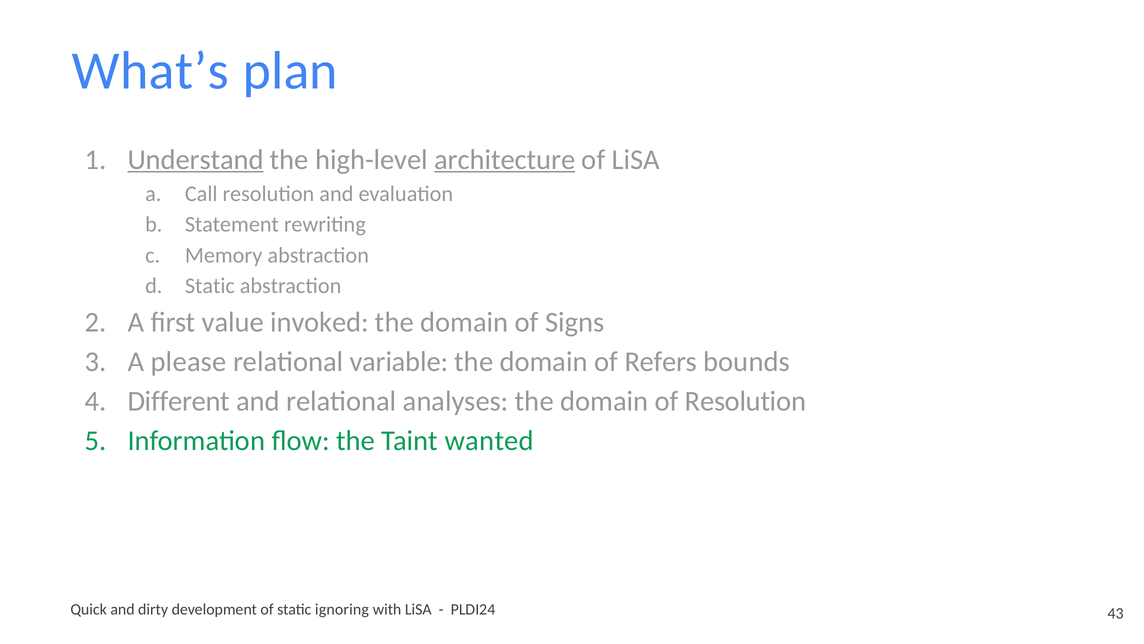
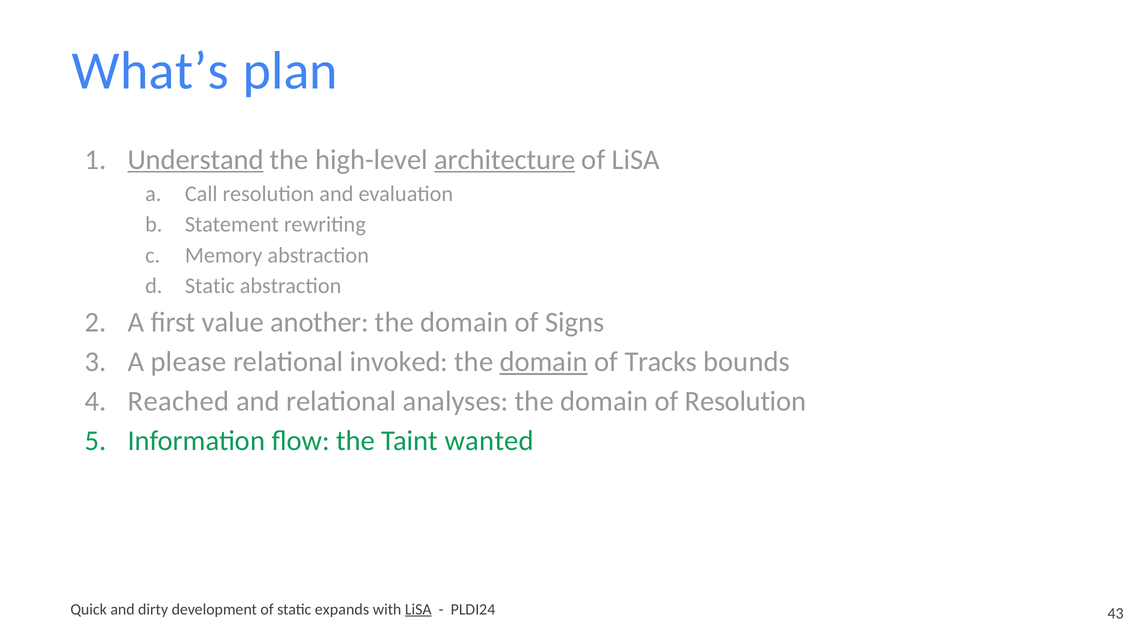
invoked: invoked -> another
variable: variable -> invoked
domain at (544, 361) underline: none -> present
Refers: Refers -> Tracks
Different: Different -> Reached
ignoring: ignoring -> expands
LiSA at (418, 609) underline: none -> present
